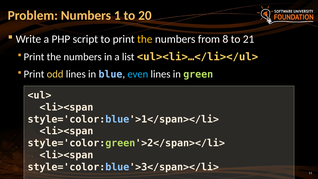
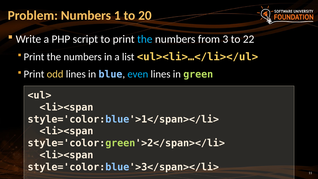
the at (145, 39) colour: yellow -> light blue
8: 8 -> 3
21: 21 -> 22
